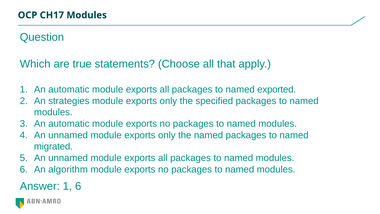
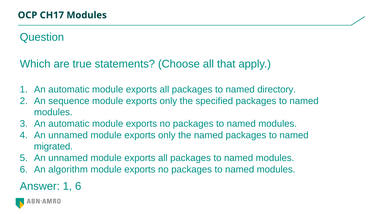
exported: exported -> directory
strategies: strategies -> sequence
